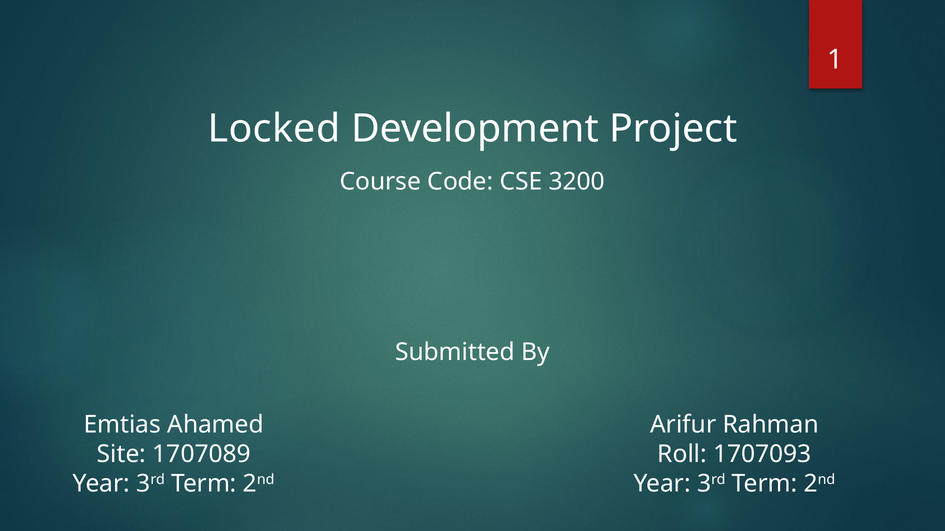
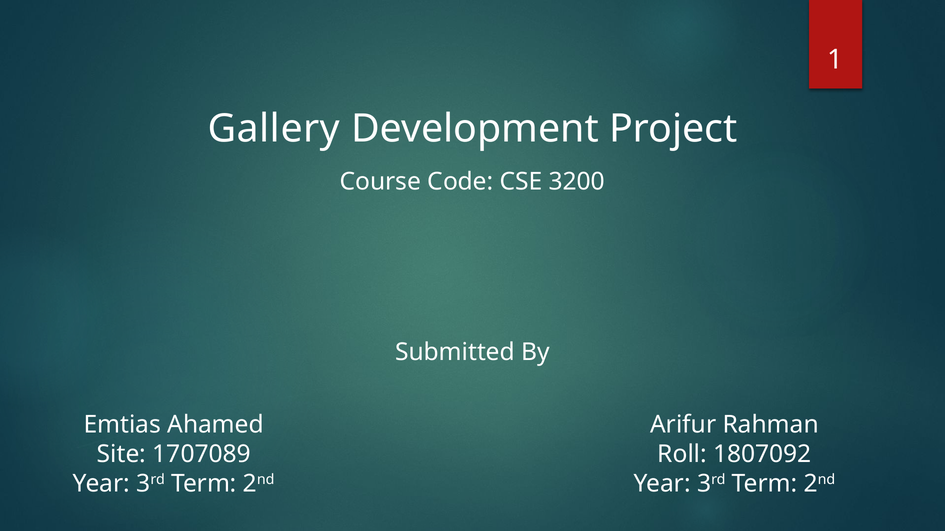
Locked: Locked -> Gallery
1707093: 1707093 -> 1807092
